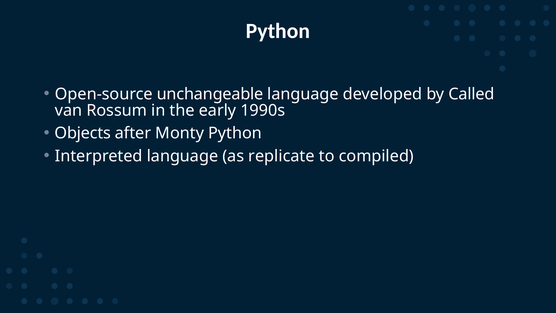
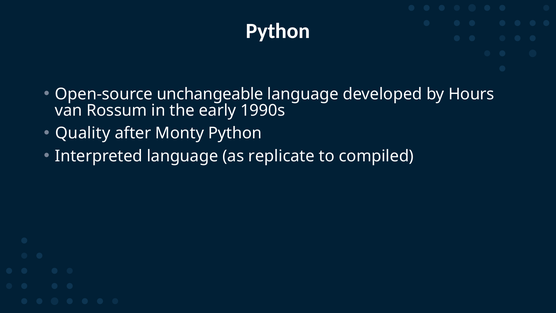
Called: Called -> Hours
Objects: Objects -> Quality
